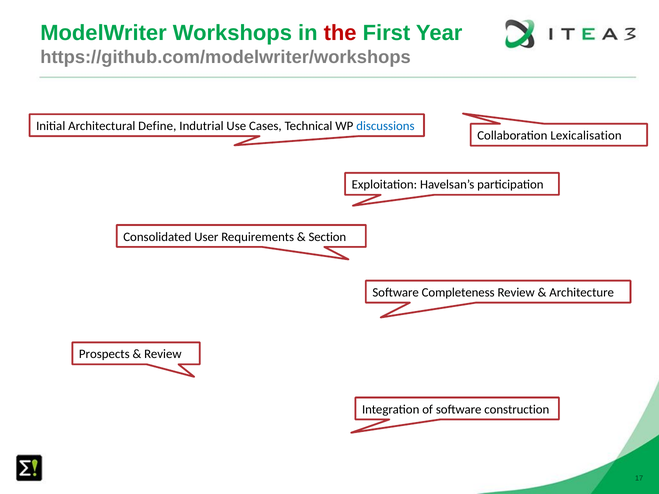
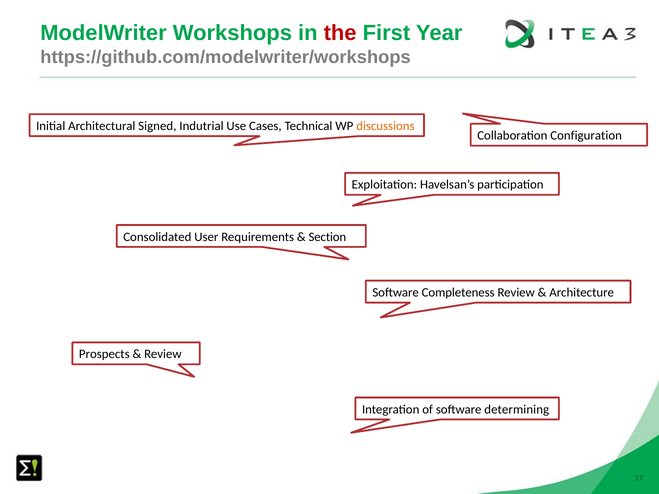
Define: Define -> Signed
discussions colour: blue -> orange
Lexicalisation: Lexicalisation -> Configuration
construction: construction -> determining
